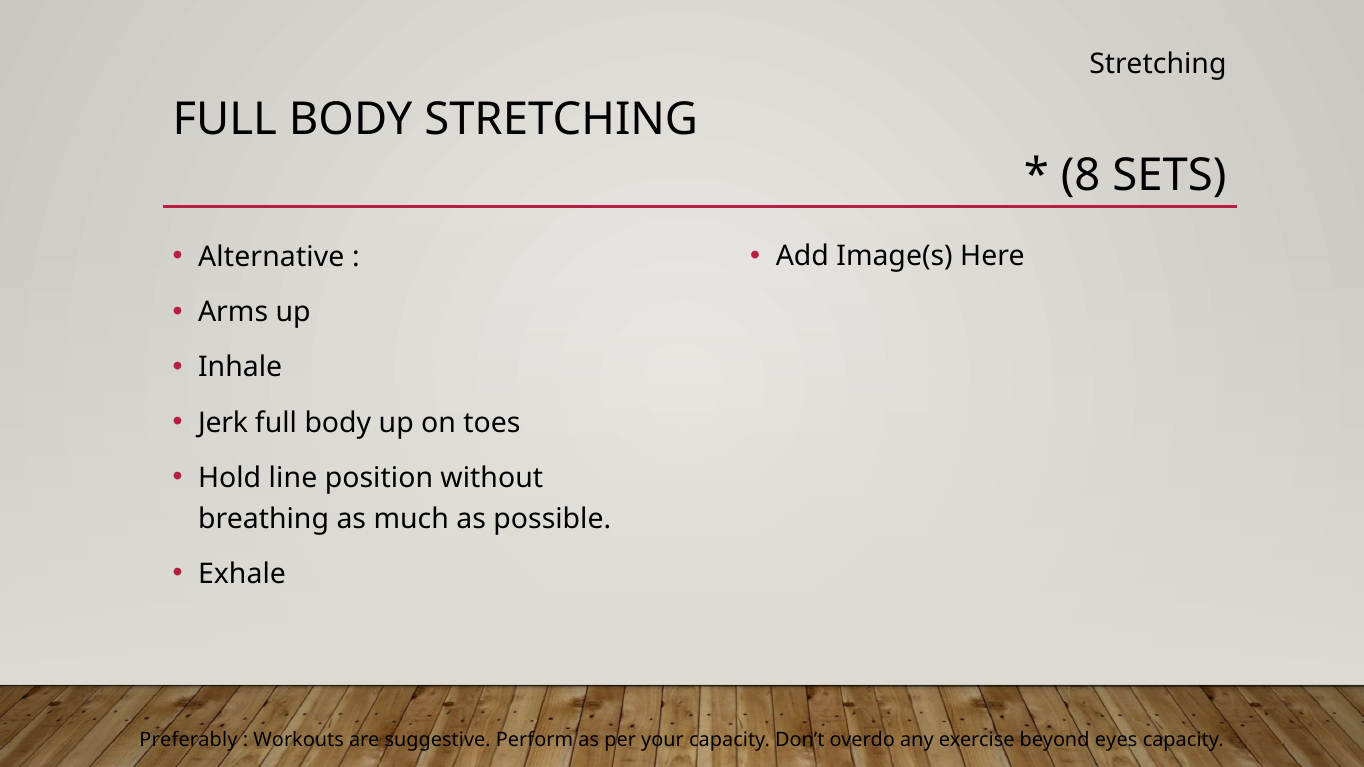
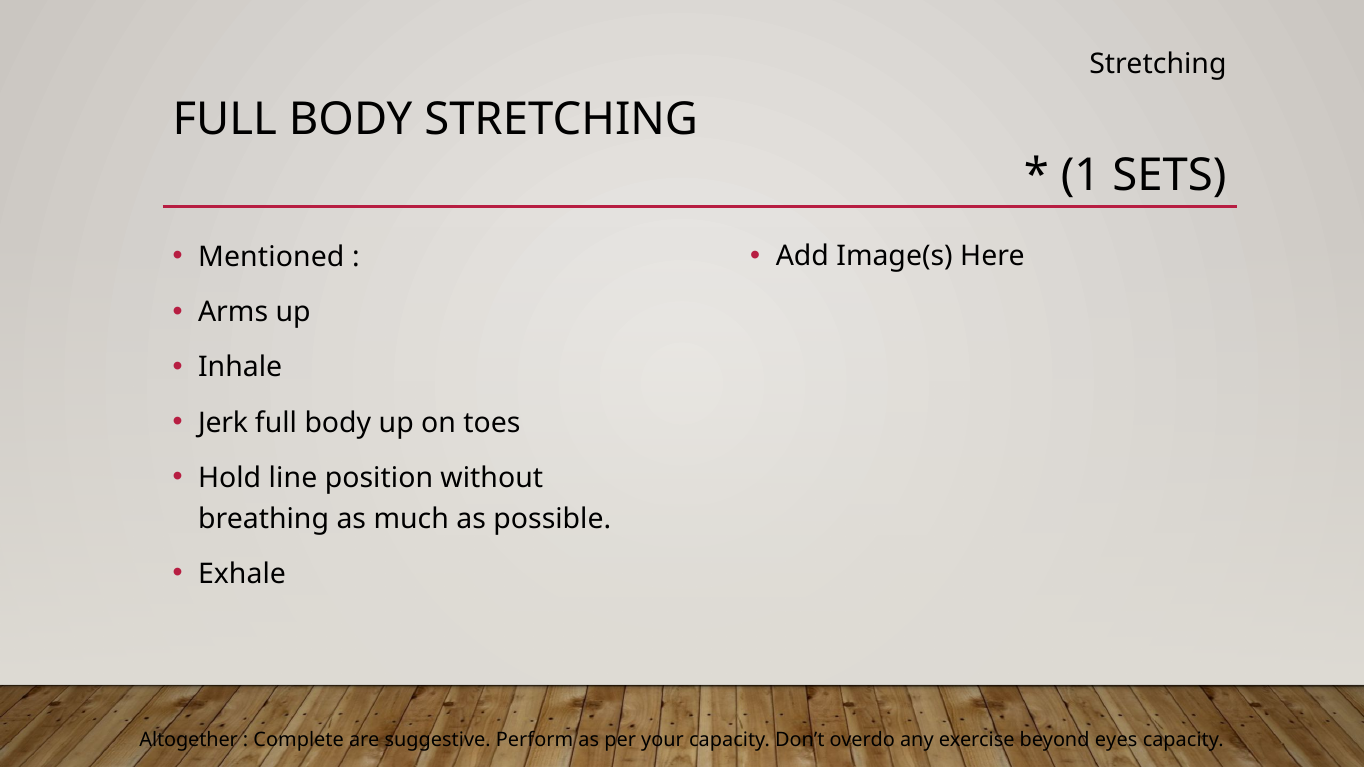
8: 8 -> 1
Alternative: Alternative -> Mentioned
Preferably: Preferably -> Altogether
Workouts: Workouts -> Complete
